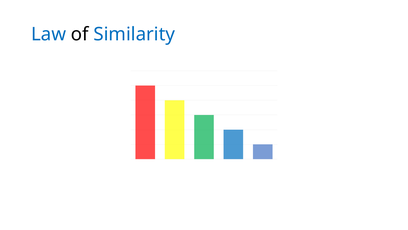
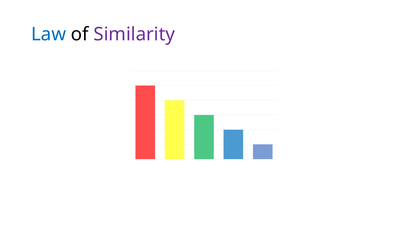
Similarity colour: blue -> purple
